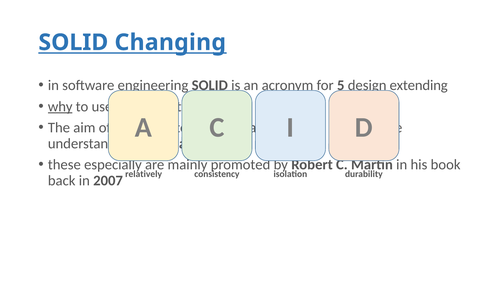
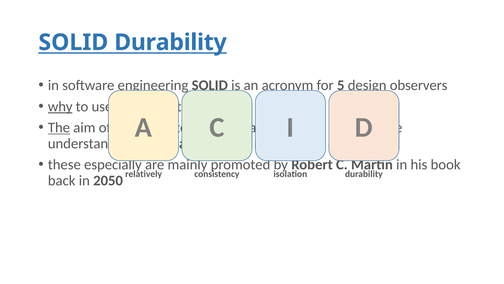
SOLID Changing: Changing -> Durability
extending: extending -> observers
The underline: none -> present
2007: 2007 -> 2050
